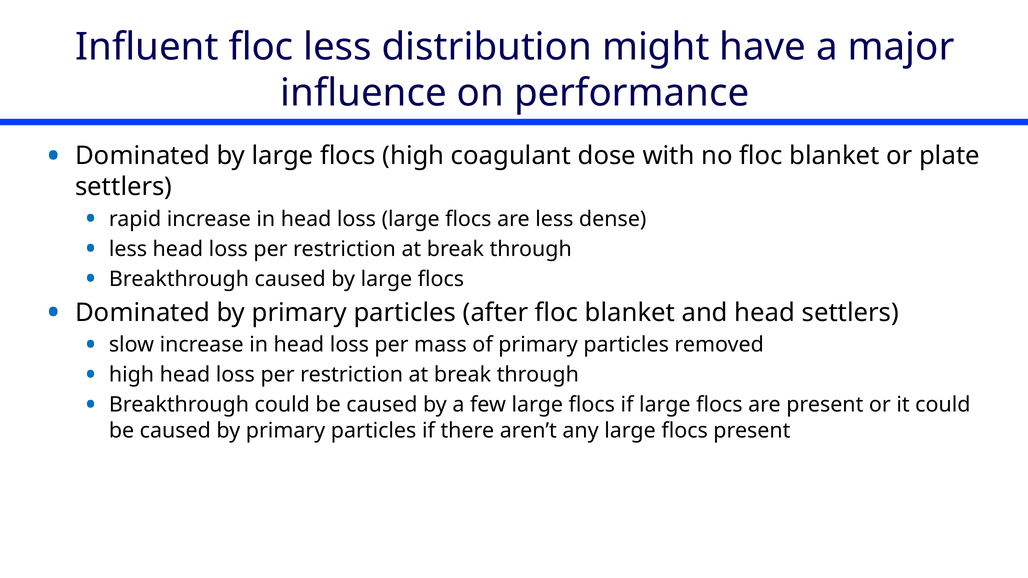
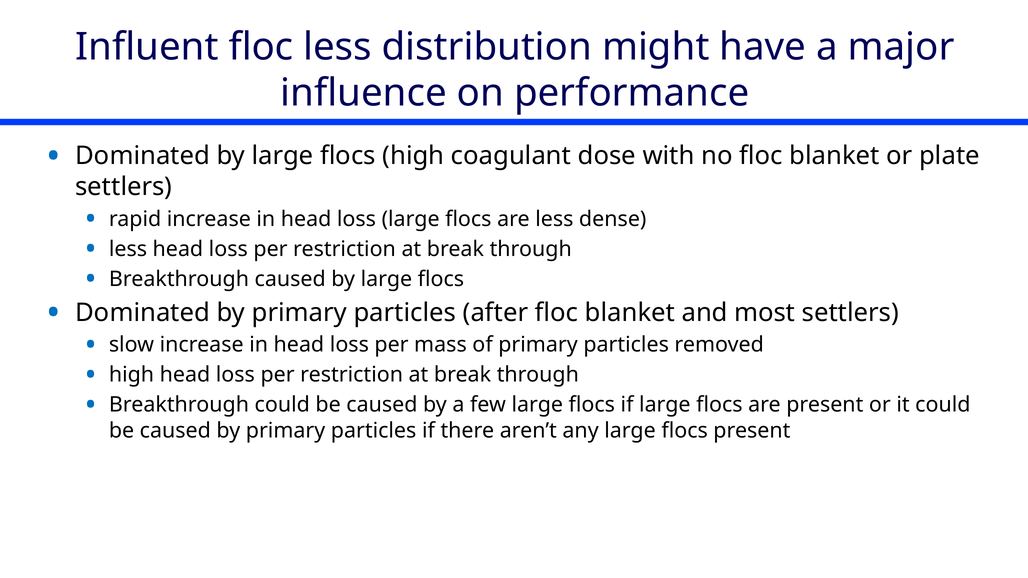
and head: head -> most
